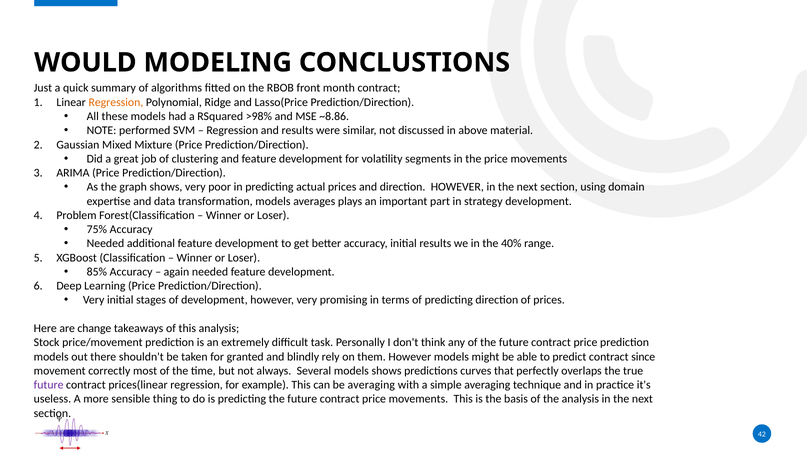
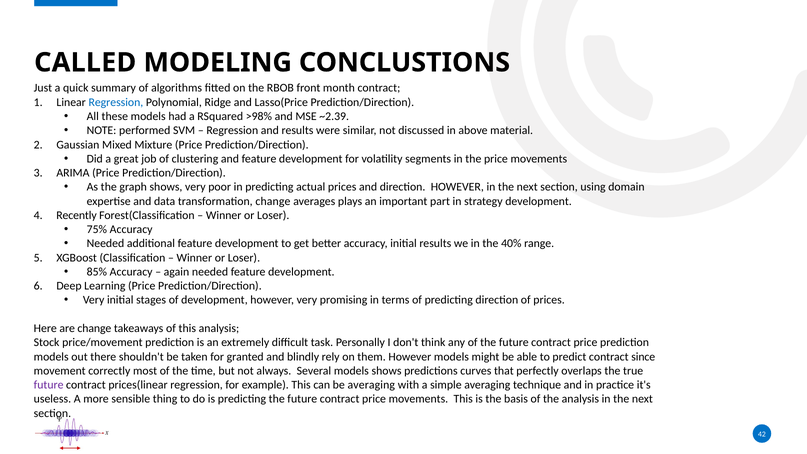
WOULD: WOULD -> CALLED
Regression at (116, 102) colour: orange -> blue
~8.86: ~8.86 -> ~2.39
transformation models: models -> change
Problem: Problem -> Recently
